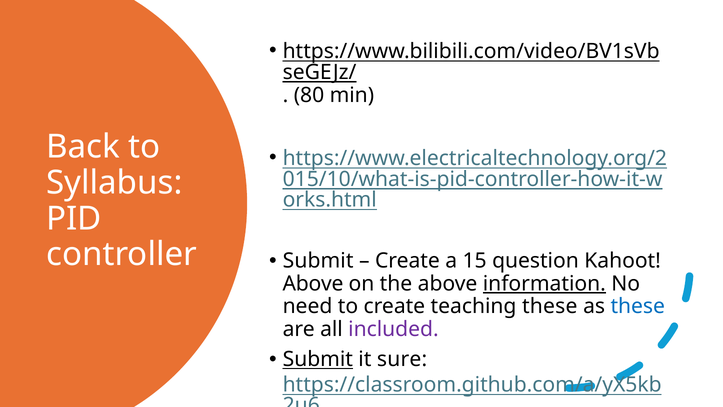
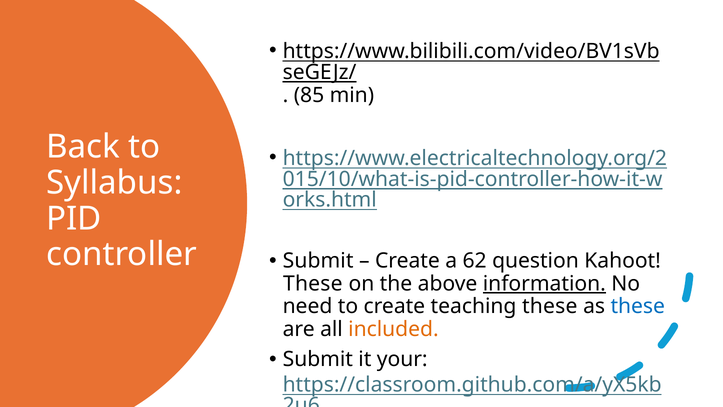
80: 80 -> 85
15: 15 -> 62
Above at (313, 283): Above -> These
included colour: purple -> orange
Submit at (318, 359) underline: present -> none
sure: sure -> your
